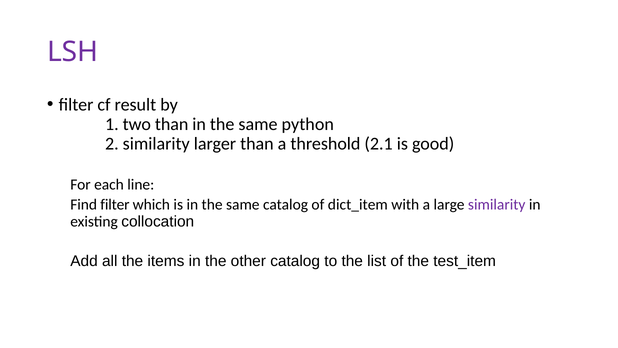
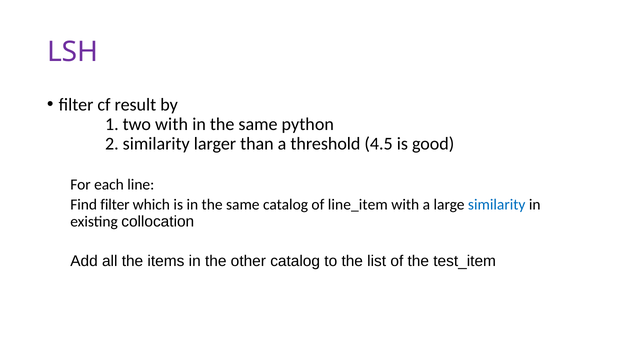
two than: than -> with
2.1: 2.1 -> 4.5
dict_item: dict_item -> line_item
similarity at (497, 205) colour: purple -> blue
